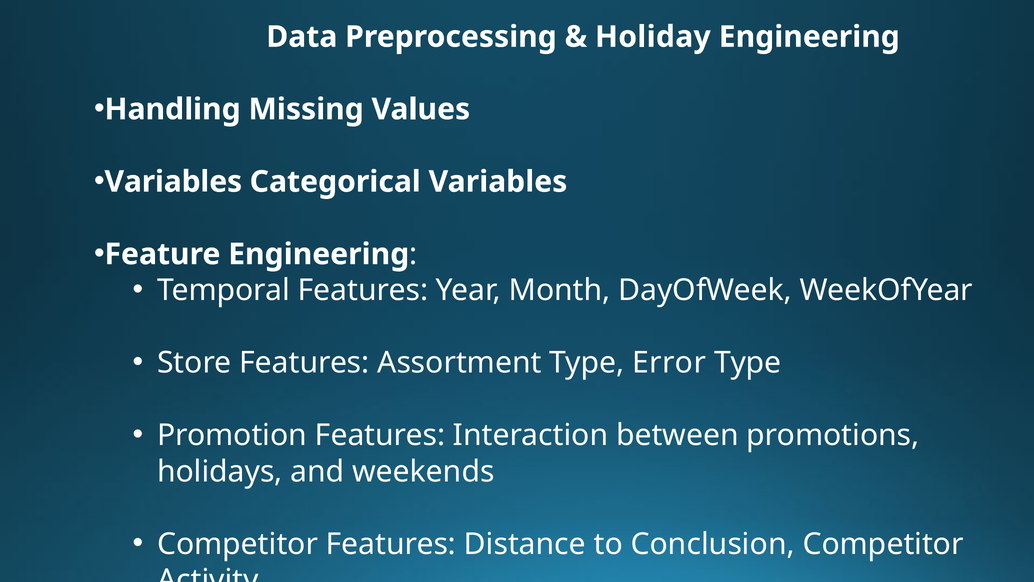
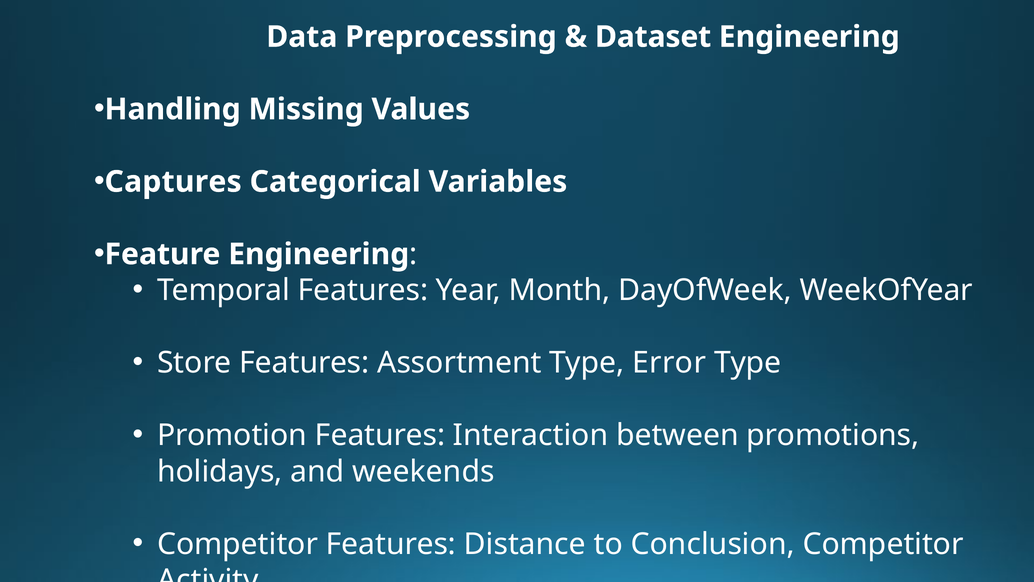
Holiday: Holiday -> Dataset
Variables at (173, 182): Variables -> Captures
